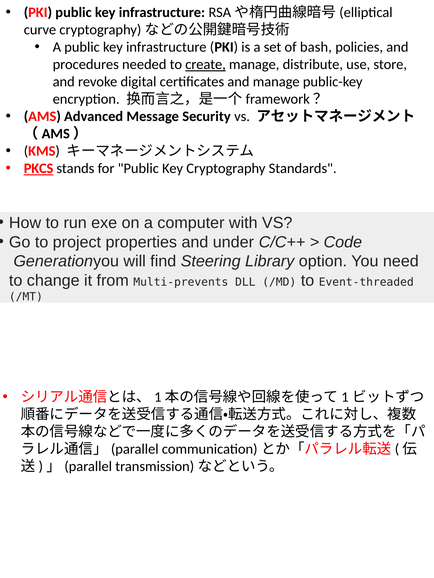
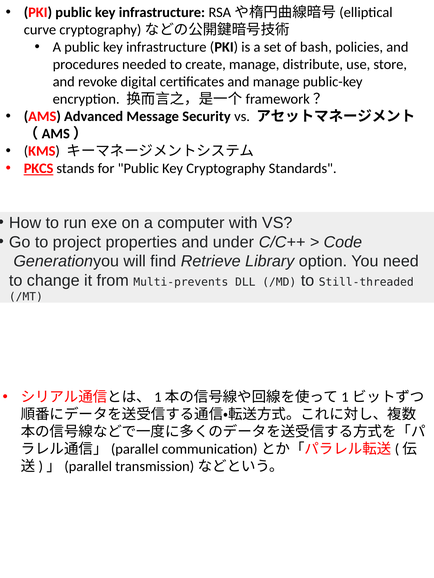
create underline: present -> none
Steering: Steering -> Retrieve
Event-threaded: Event-threaded -> Still-threaded
